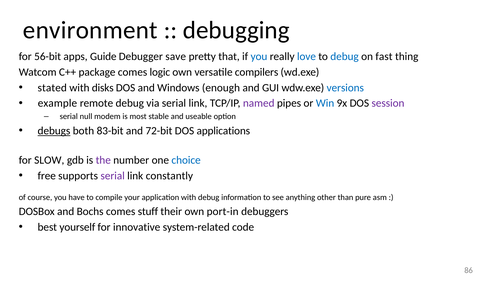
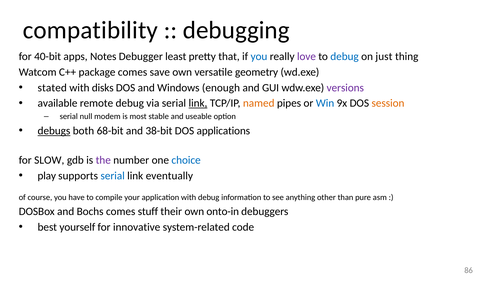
environment: environment -> compatibility
56-bit: 56-bit -> 40-bit
Guide: Guide -> Notes
save: save -> least
love colour: blue -> purple
fast: fast -> just
logic: logic -> save
compilers: compilers -> geometry
versions colour: blue -> purple
example: example -> available
link at (198, 103) underline: none -> present
named colour: purple -> orange
session colour: purple -> orange
83-bit: 83-bit -> 68-bit
72-bit: 72-bit -> 38-bit
free: free -> play
serial at (113, 176) colour: purple -> blue
constantly: constantly -> eventually
port-in: port-in -> onto-in
